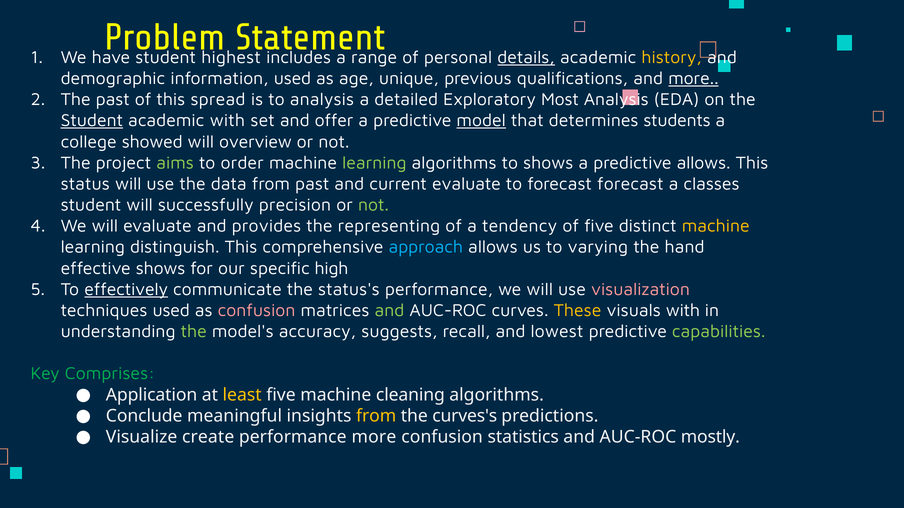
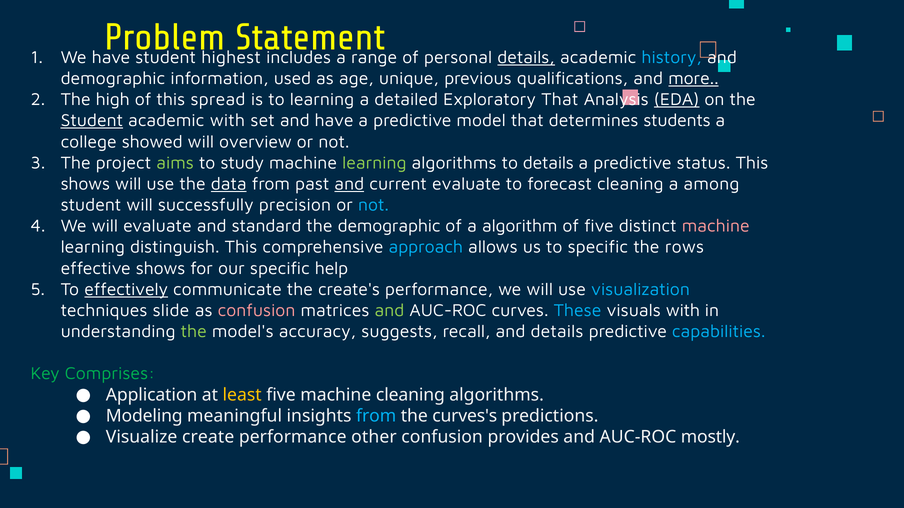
history colour: yellow -> light blue
The past: past -> high
to analysis: analysis -> learning
Exploratory Most: Most -> That
EDA underline: none -> present
and offer: offer -> have
model underline: present -> none
order: order -> study
to shows: shows -> details
predictive allows: allows -> status
status at (85, 184): status -> shows
data underline: none -> present
and at (349, 184) underline: none -> present
forecast forecast: forecast -> cleaning
classes: classes -> among
not at (374, 205) colour: light green -> light blue
provides: provides -> standard
the representing: representing -> demographic
tendency: tendency -> algorithm
machine at (716, 226) colour: yellow -> pink
to varying: varying -> specific
hand: hand -> rows
high: high -> help
status's: status's -> create's
visualization colour: pink -> light blue
techniques used: used -> slide
These colour: yellow -> light blue
and lowest: lowest -> details
capabilities colour: light green -> light blue
Conclude: Conclude -> Modeling
from at (376, 416) colour: yellow -> light blue
performance more: more -> other
statistics: statistics -> provides
